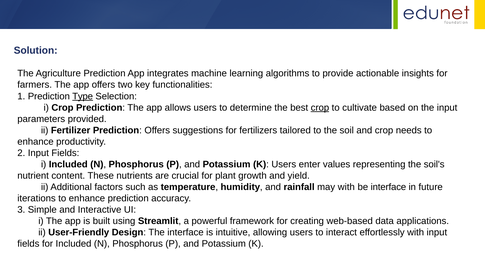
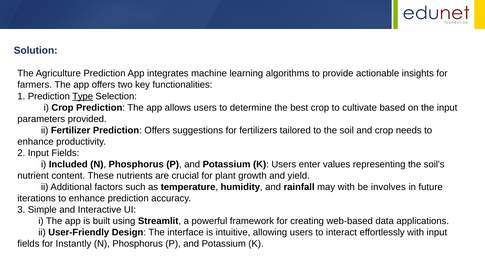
crop at (320, 107) underline: present -> none
be interface: interface -> involves
for Included: Included -> Instantly
